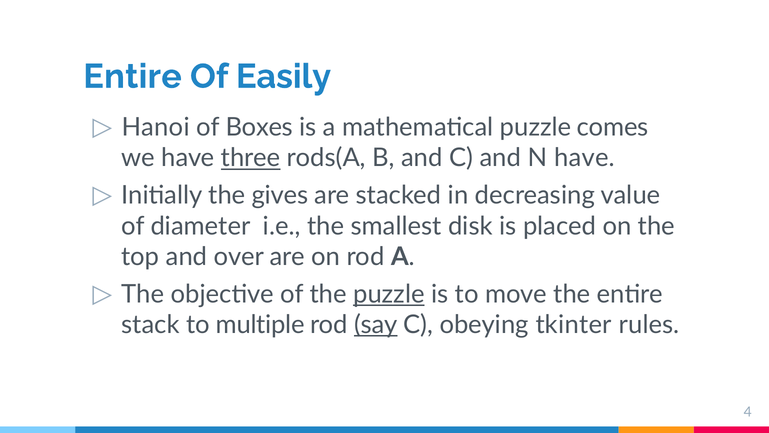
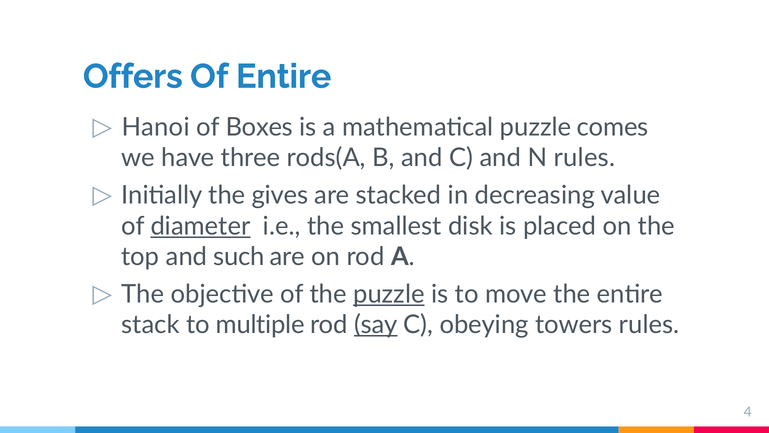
Entire at (132, 76): Entire -> Offers
Of Easily: Easily -> Entire
three underline: present -> none
N have: have -> rules
diameter underline: none -> present
over: over -> such
tkinter: tkinter -> towers
